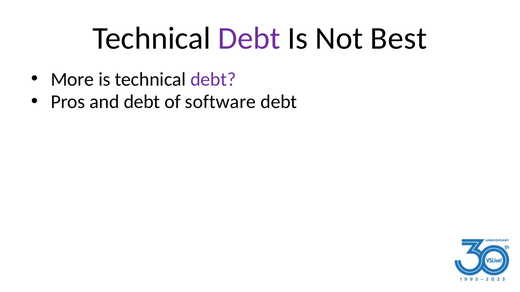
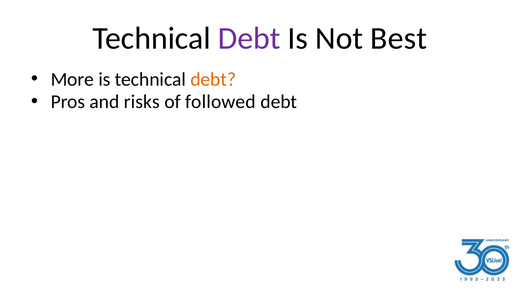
debt at (213, 79) colour: purple -> orange
and debt: debt -> risks
software: software -> followed
